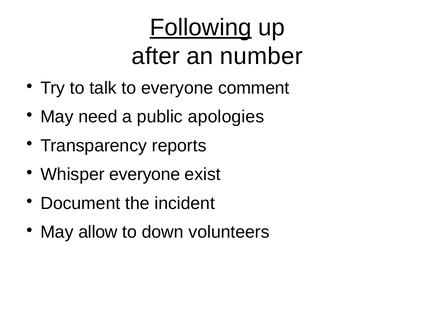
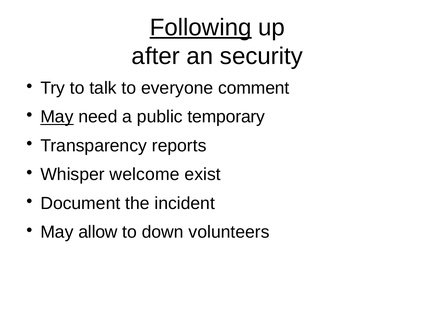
number: number -> security
May at (57, 117) underline: none -> present
apologies: apologies -> temporary
Whisper everyone: everyone -> welcome
